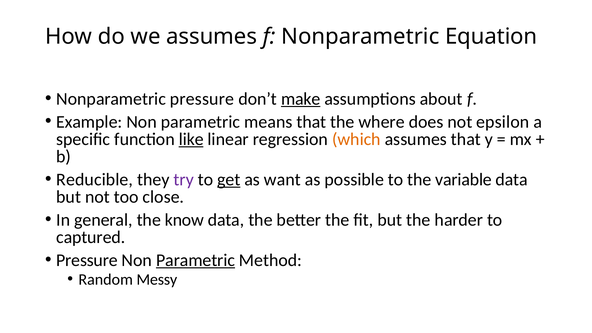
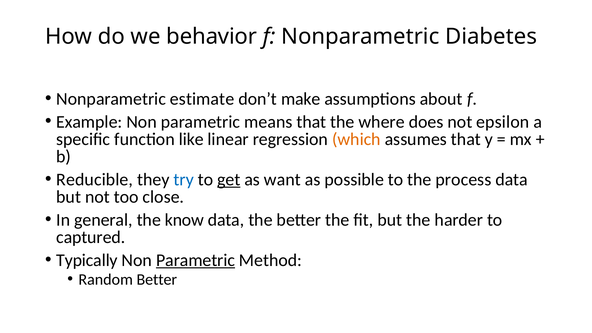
we assumes: assumes -> behavior
Equation: Equation -> Diabetes
Nonparametric pressure: pressure -> estimate
make underline: present -> none
like underline: present -> none
try colour: purple -> blue
variable: variable -> process
Pressure at (87, 260): Pressure -> Typically
Random Messy: Messy -> Better
